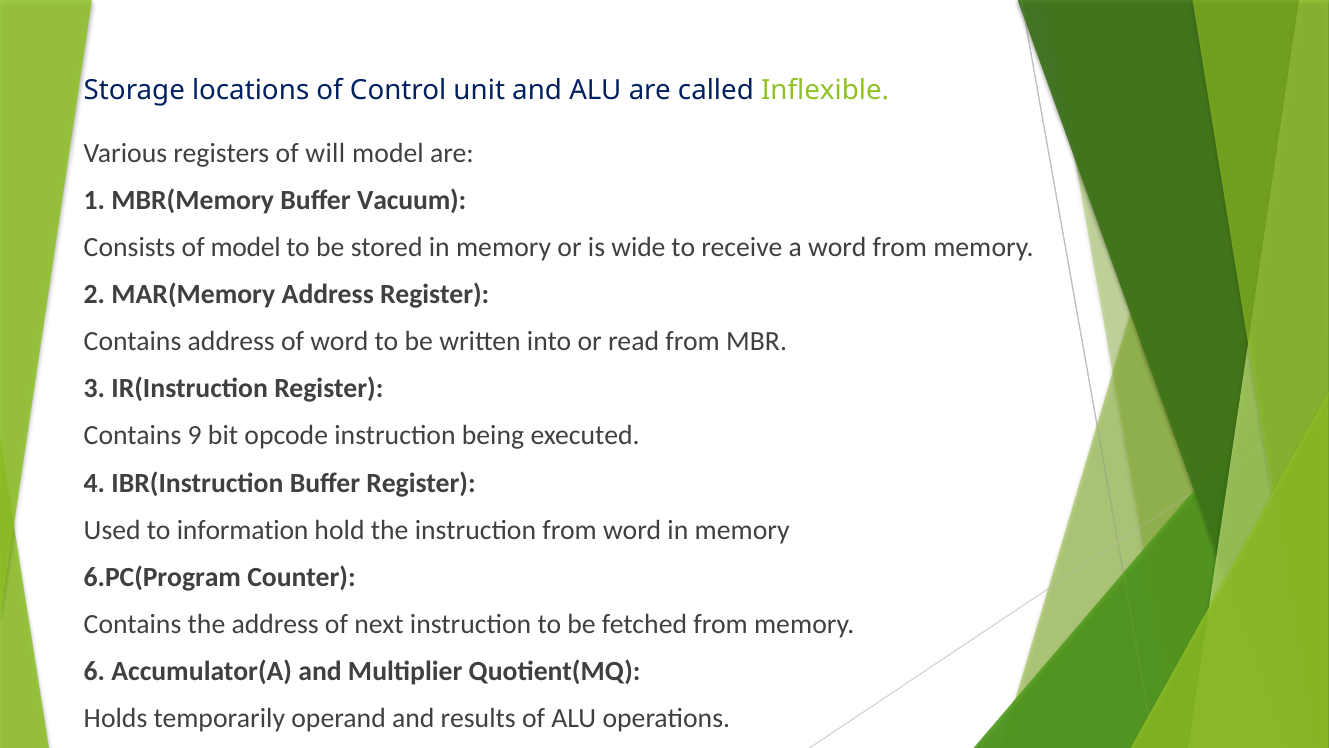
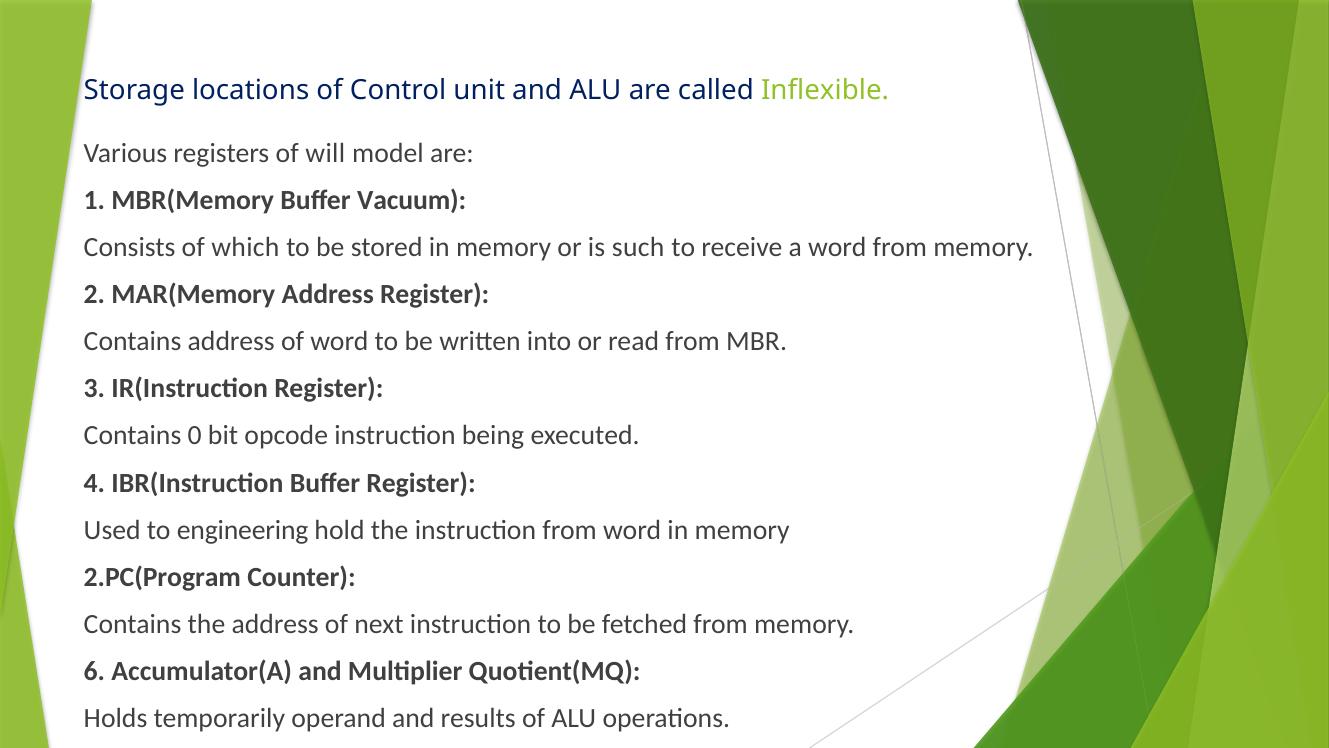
of model: model -> which
wide: wide -> such
9: 9 -> 0
information: information -> engineering
6.PC(Program: 6.PC(Program -> 2.PC(Program
